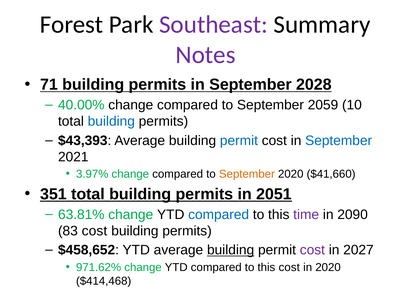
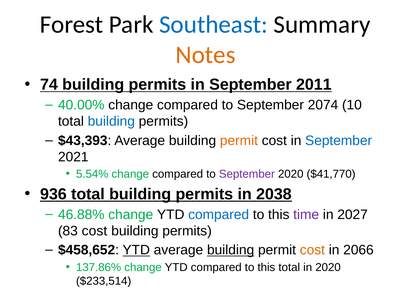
Southeast colour: purple -> blue
Notes colour: purple -> orange
71: 71 -> 74
2028: 2028 -> 2011
2059: 2059 -> 2074
permit at (239, 141) colour: blue -> orange
3.97%: 3.97% -> 5.54%
September at (247, 174) colour: orange -> purple
$41,660: $41,660 -> $41,770
351: 351 -> 936
2051: 2051 -> 2038
63.81%: 63.81% -> 46.88%
2090: 2090 -> 2027
YTD at (136, 250) underline: none -> present
cost at (312, 250) colour: purple -> orange
2027: 2027 -> 2066
971.62%: 971.62% -> 137.86%
this cost: cost -> total
$414,468: $414,468 -> $233,514
